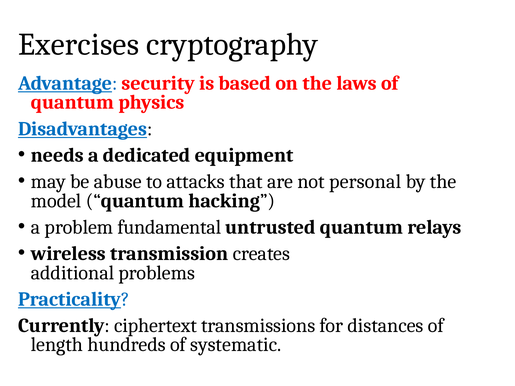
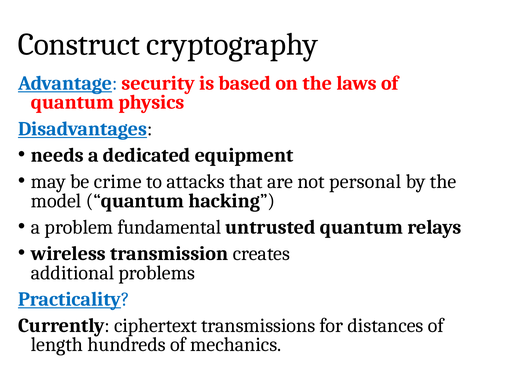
Exercises: Exercises -> Construct
abuse: abuse -> crime
systematic: systematic -> mechanics
